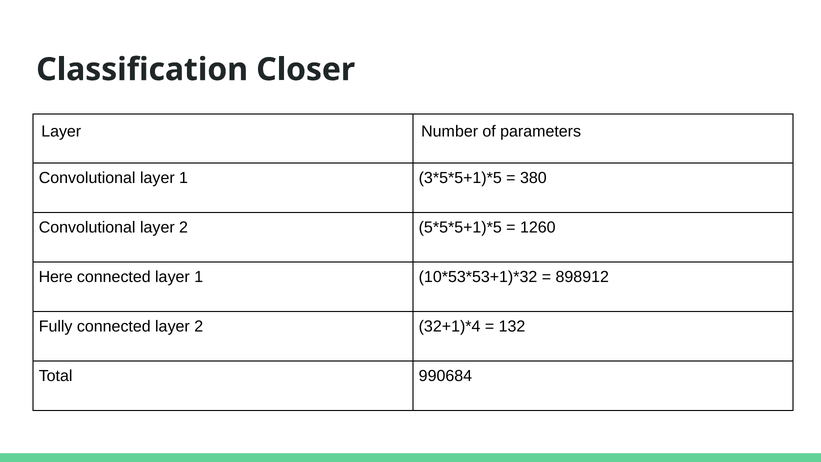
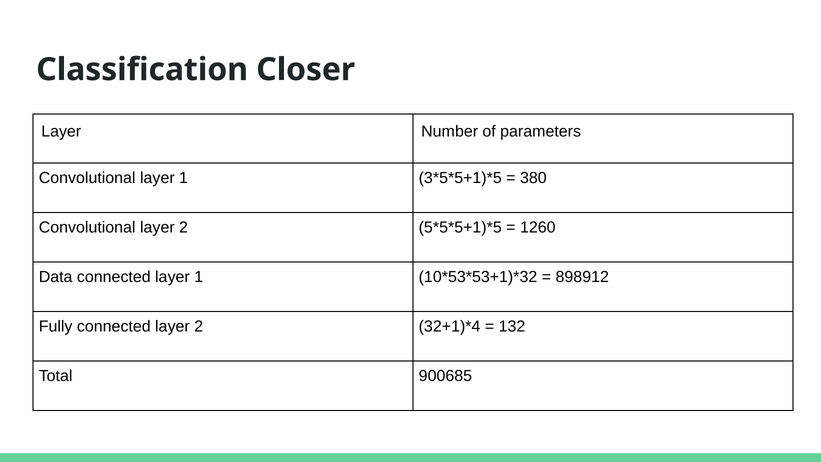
Here: Here -> Data
990684: 990684 -> 900685
